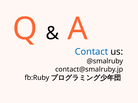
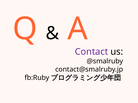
Contact colour: blue -> purple
